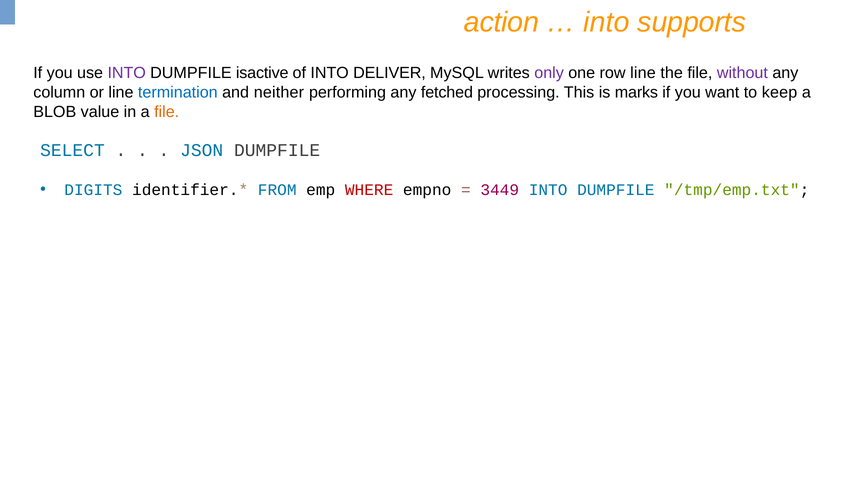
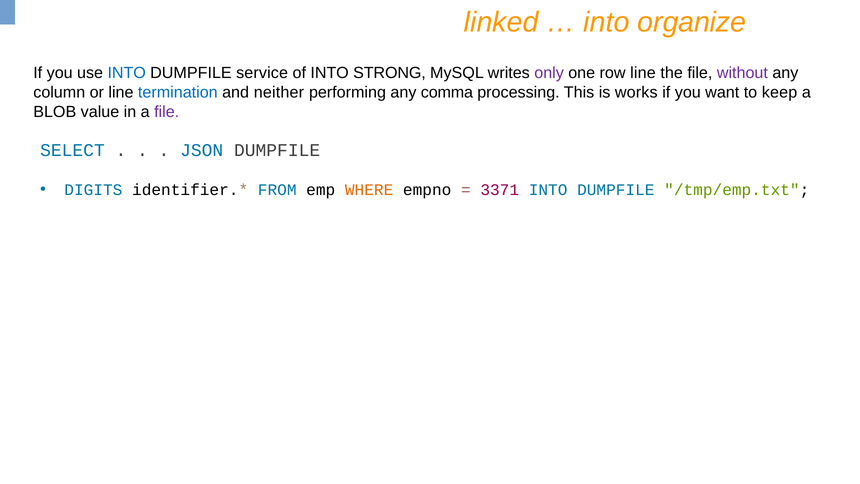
action: action -> linked
supports: supports -> organize
INTO at (127, 73) colour: purple -> blue
isactive: isactive -> service
DELIVER: DELIVER -> STRONG
fetched: fetched -> comma
marks: marks -> works
file at (167, 112) colour: orange -> purple
WHERE colour: red -> orange
3449: 3449 -> 3371
